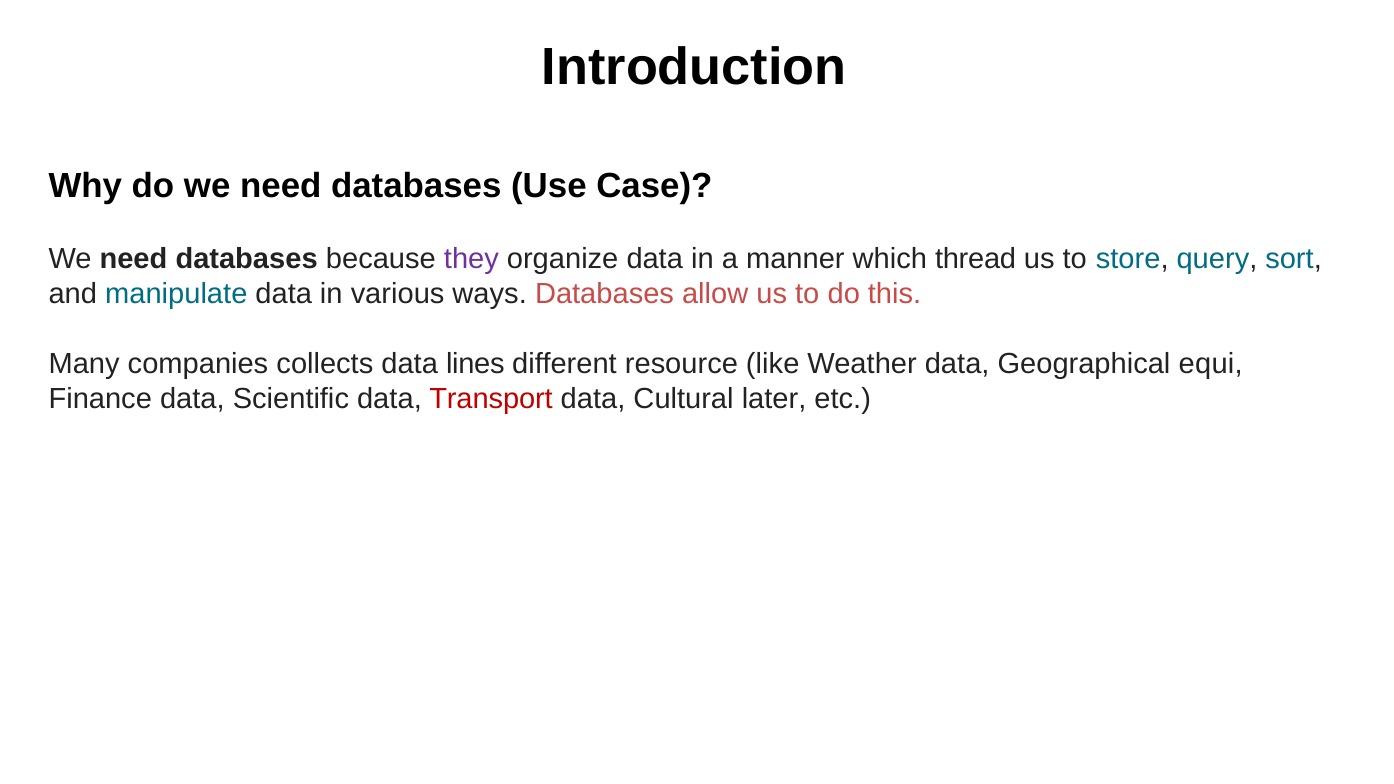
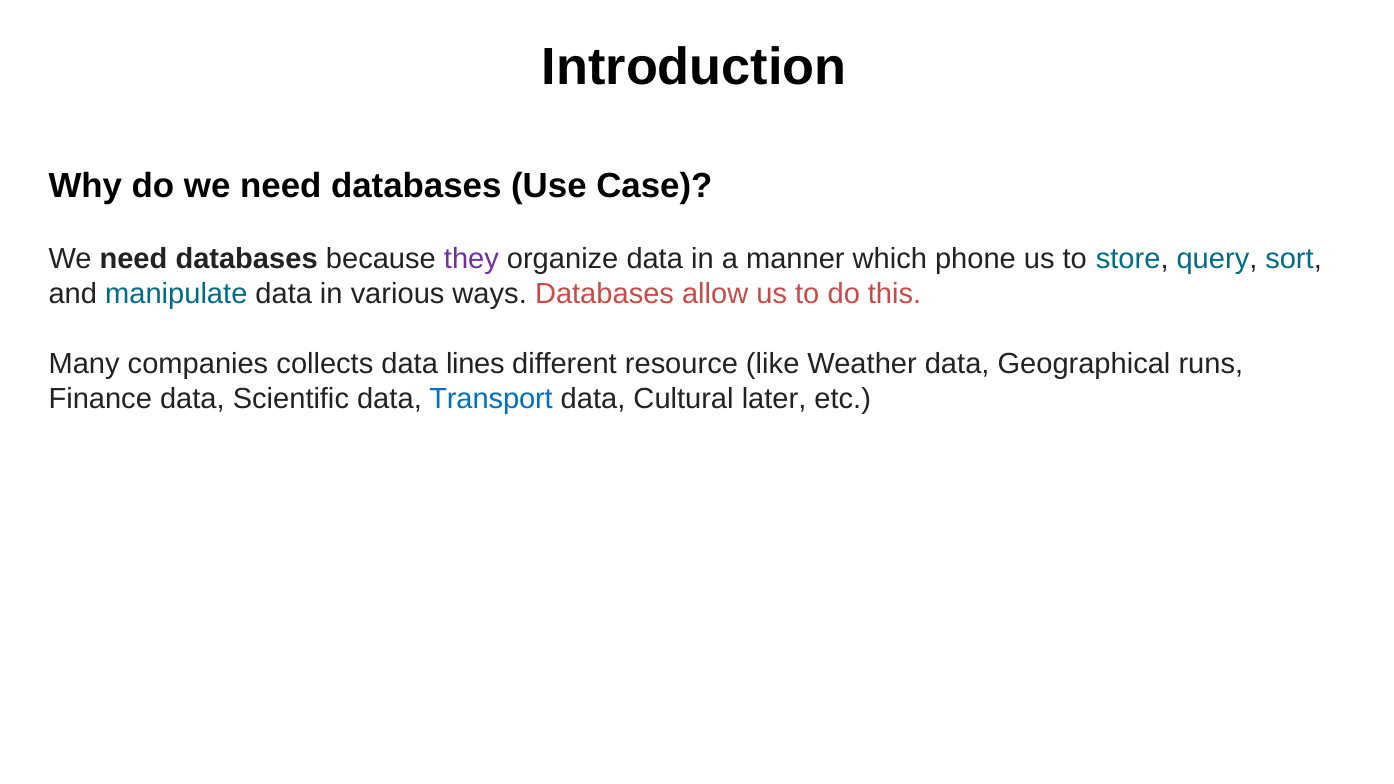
thread: thread -> phone
equi: equi -> runs
Transport colour: red -> blue
